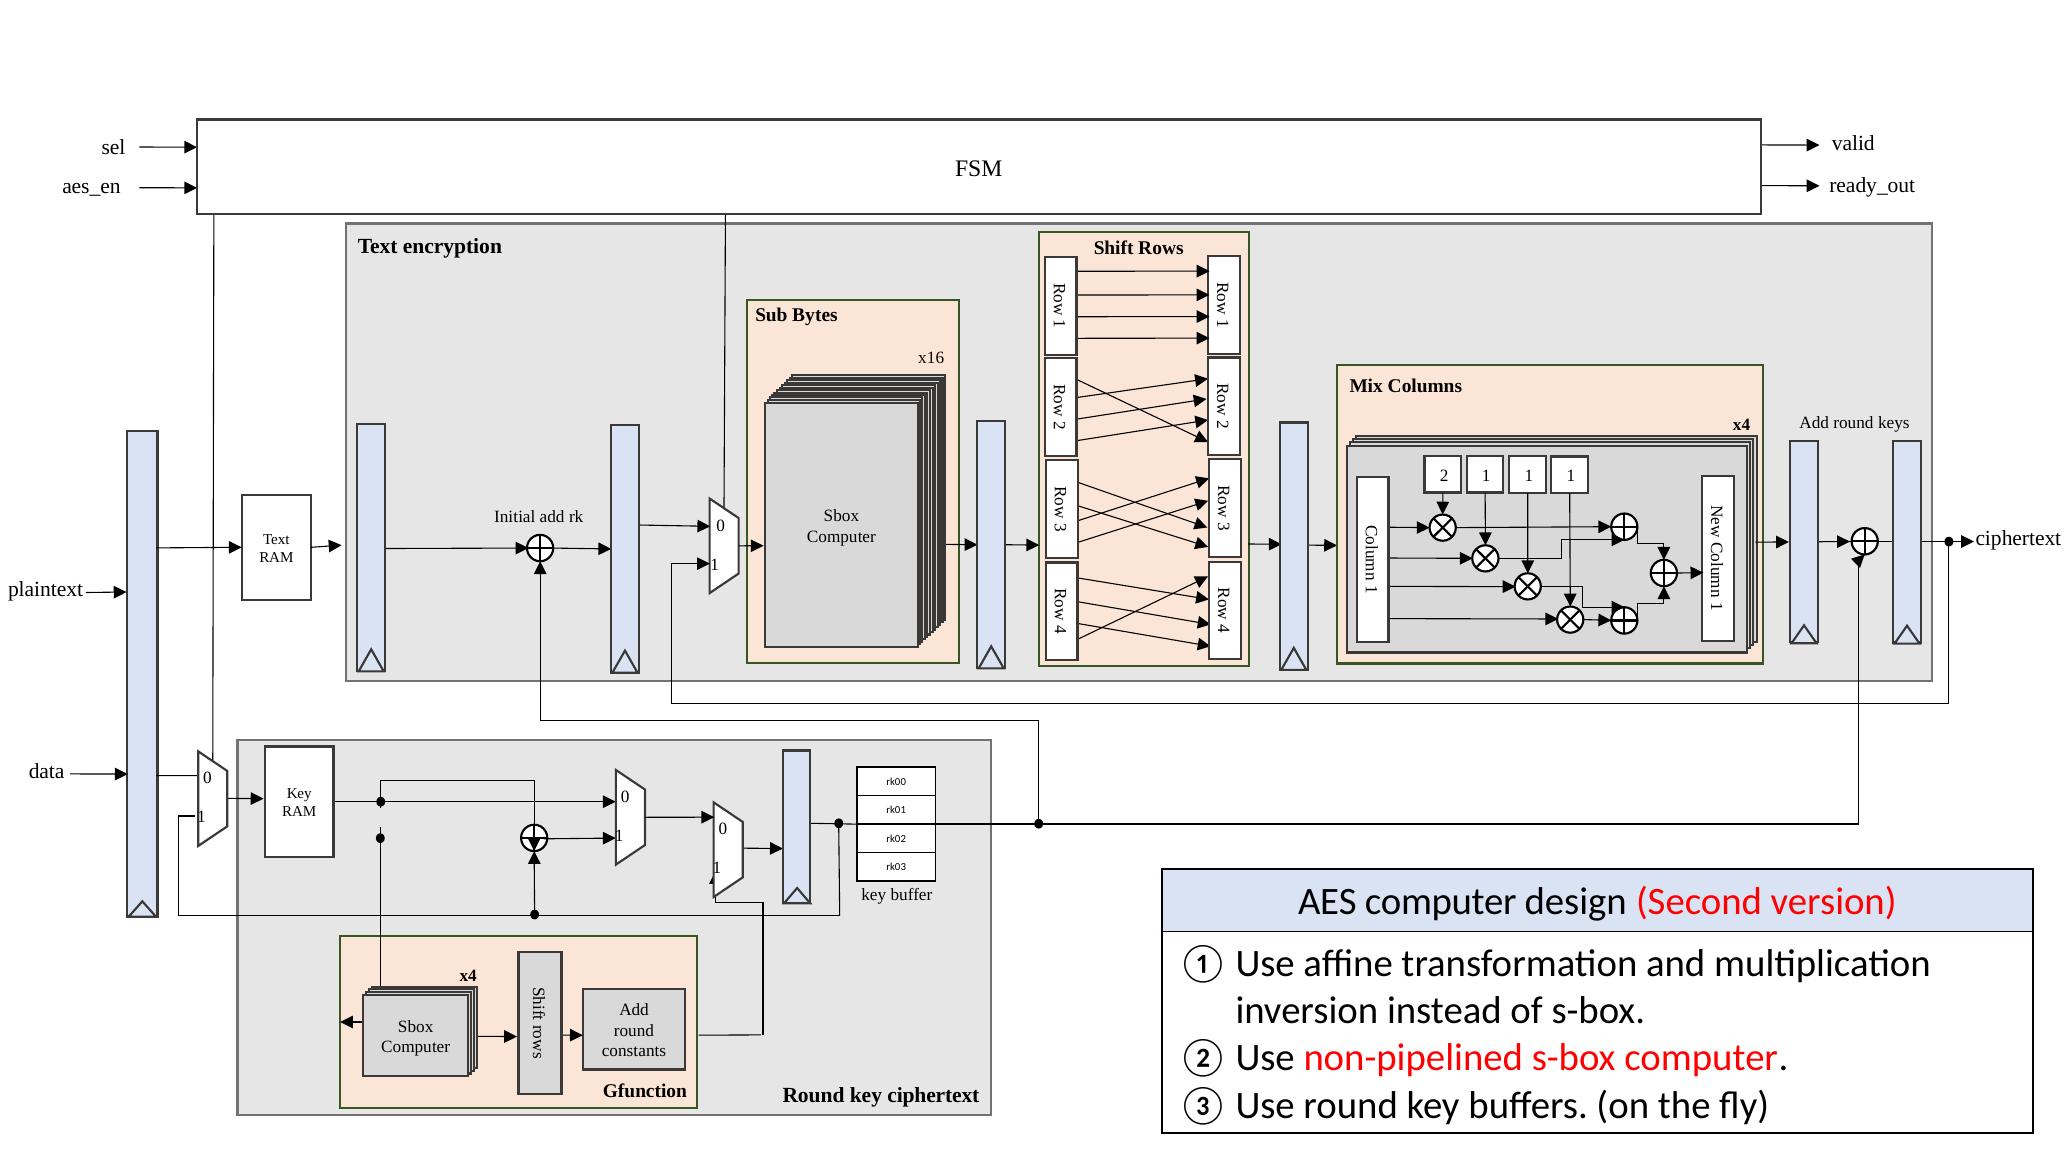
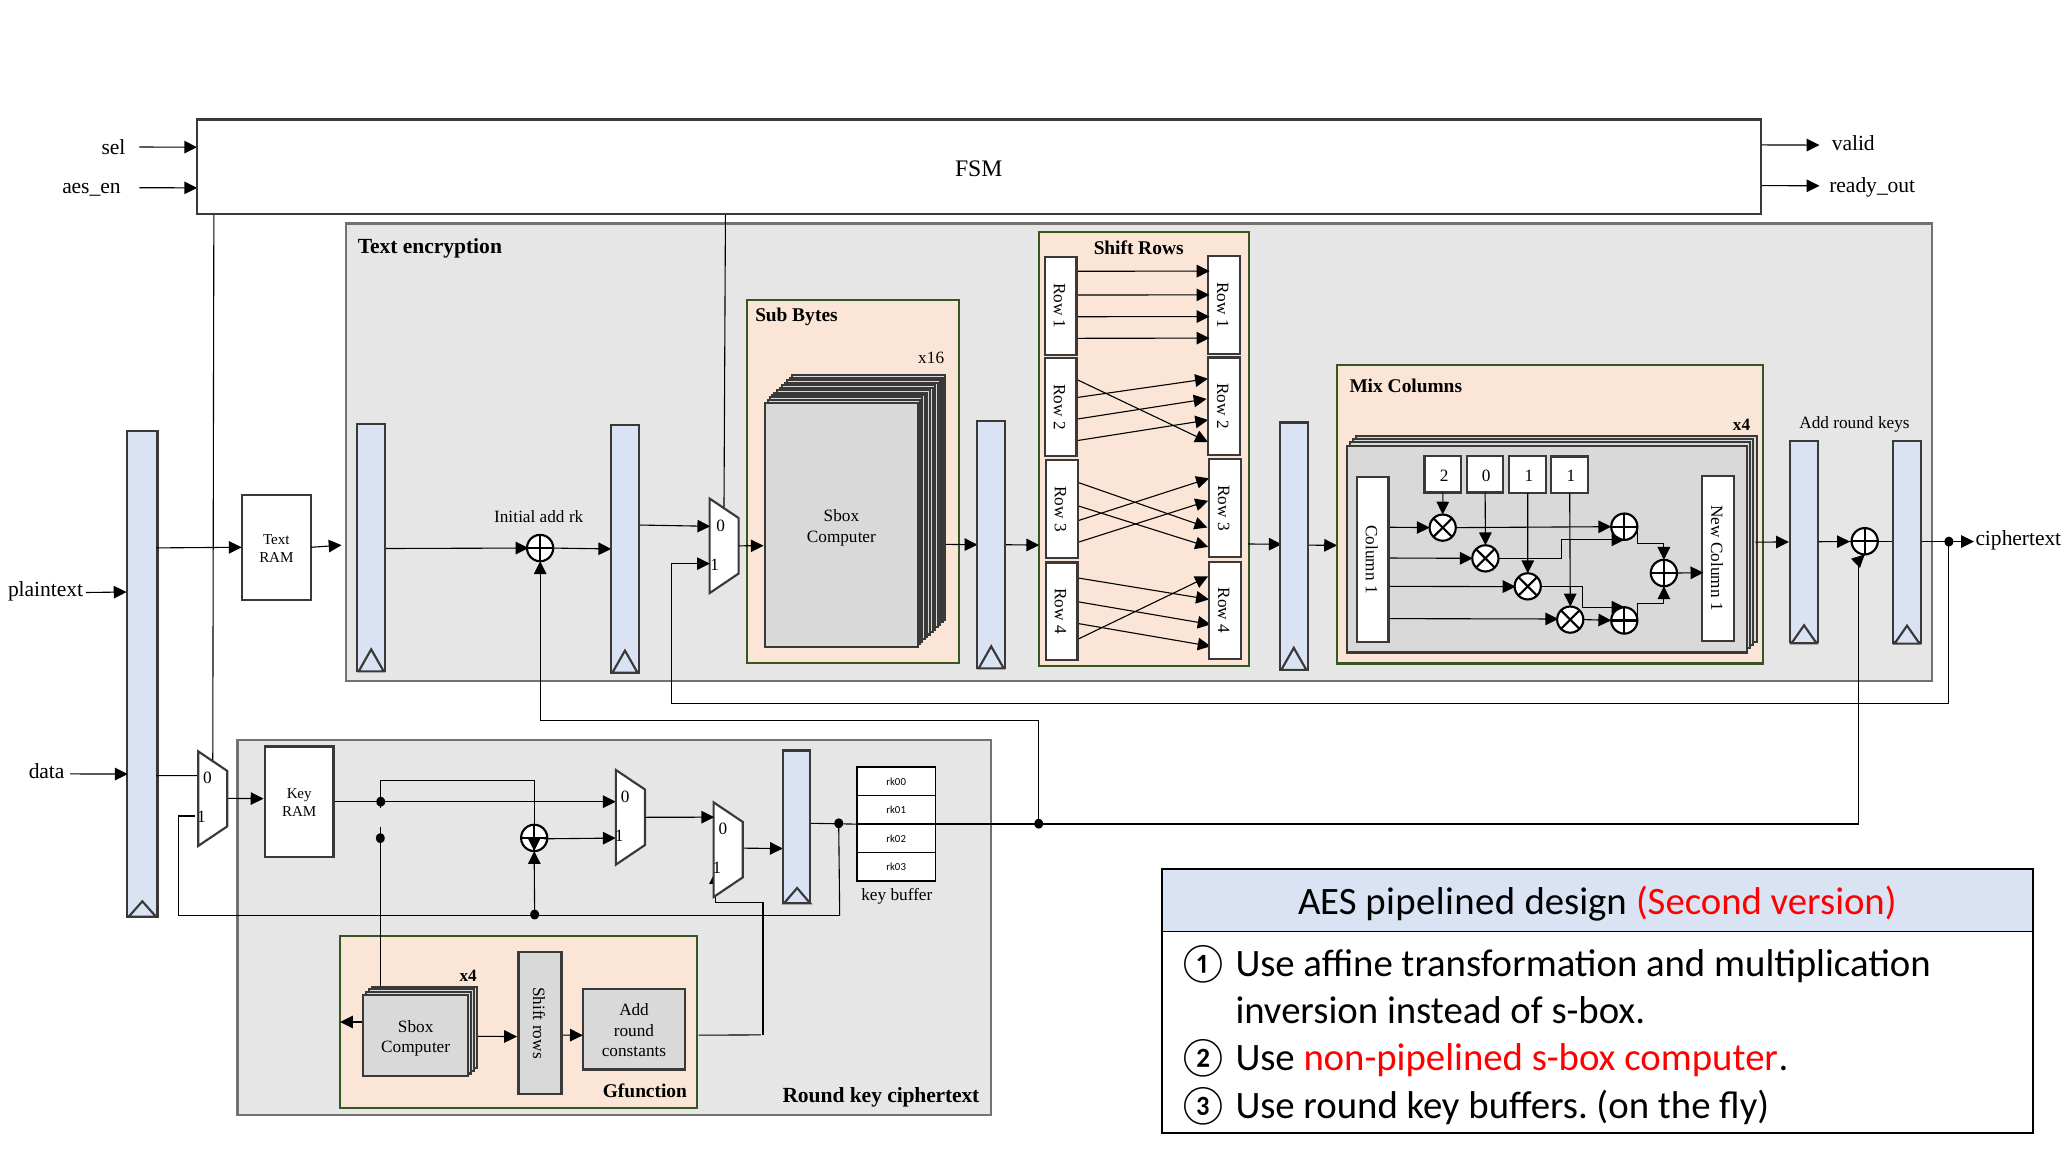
2 1: 1 -> 0
AES computer: computer -> pipelined
